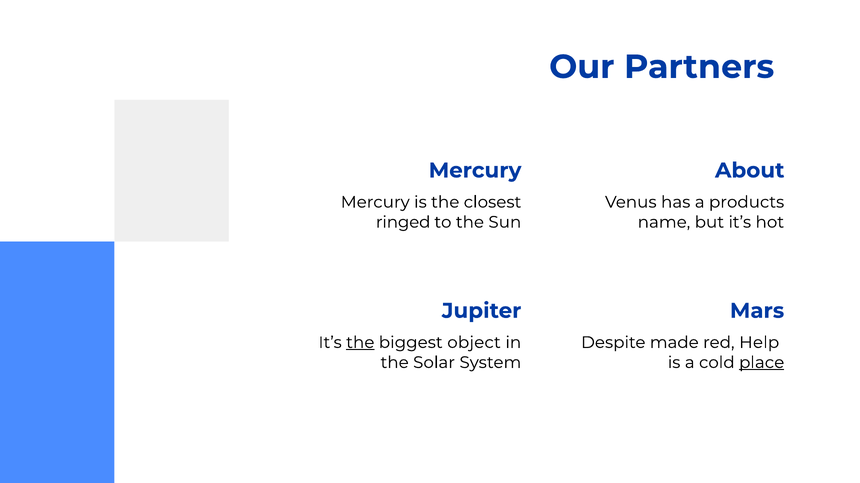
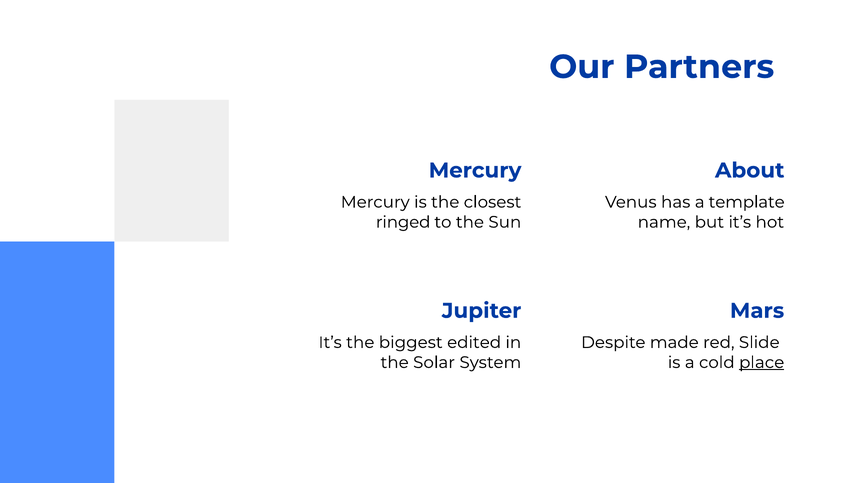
products: products -> template
the at (360, 343) underline: present -> none
object: object -> edited
Help: Help -> Slide
